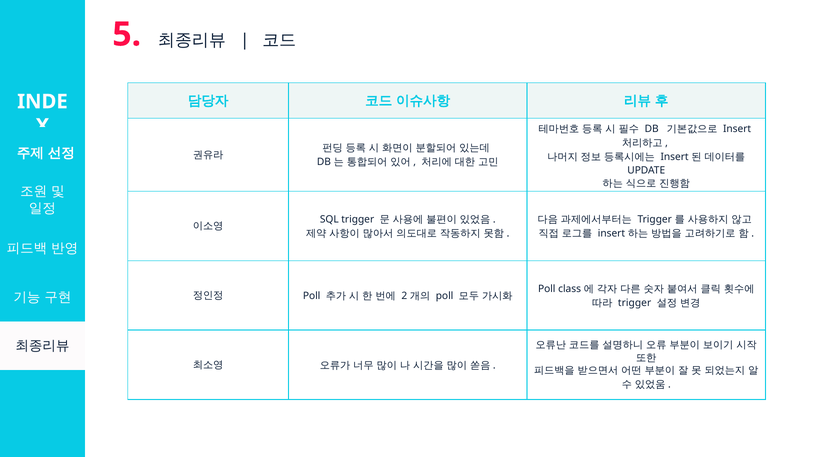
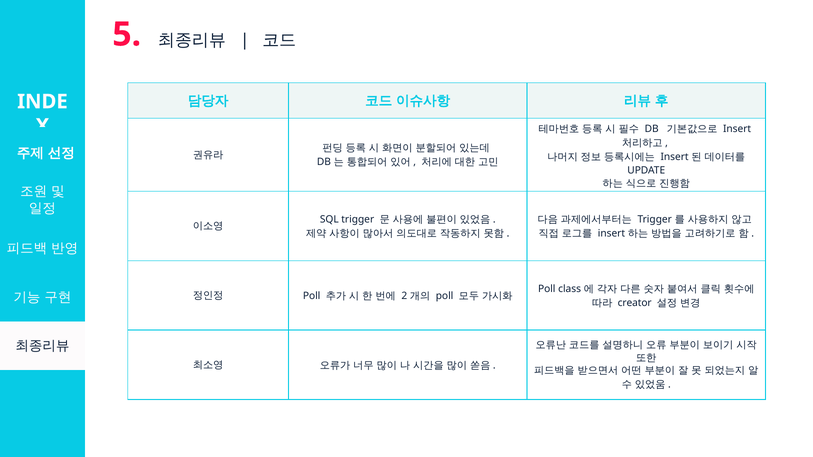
trigger at (635, 303): trigger -> creator
